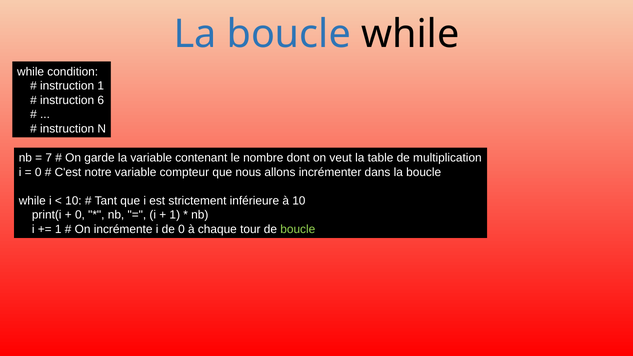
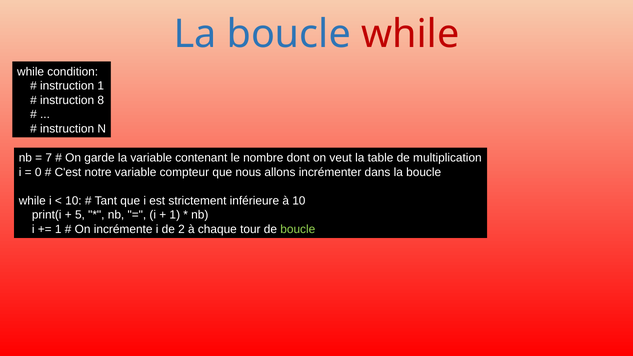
while at (410, 34) colour: black -> red
6: 6 -> 8
0 at (80, 215): 0 -> 5
de 0: 0 -> 2
